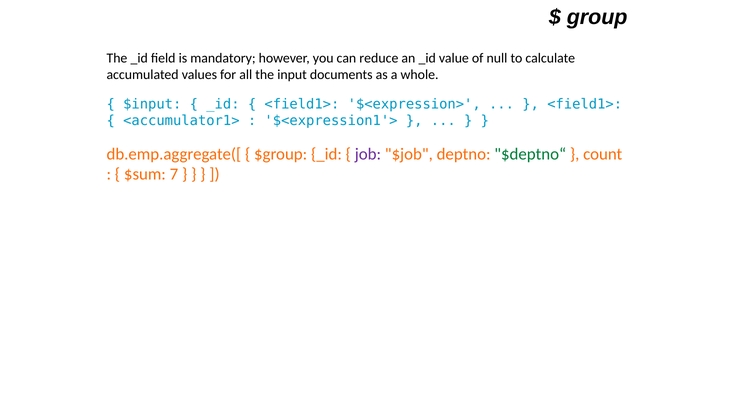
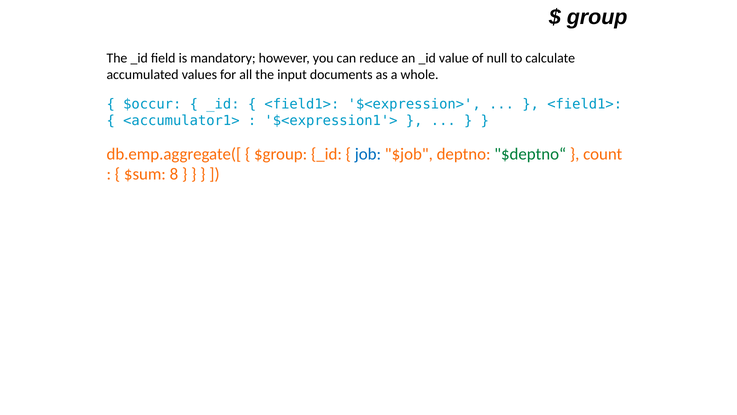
$input: $input -> $occur
job colour: purple -> blue
7: 7 -> 8
